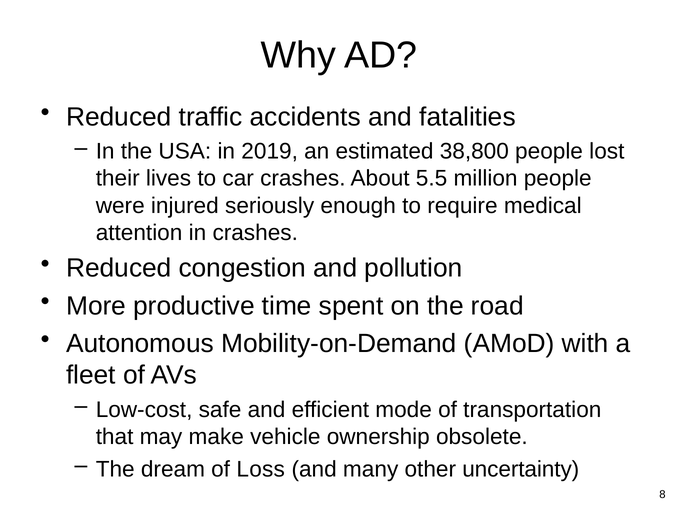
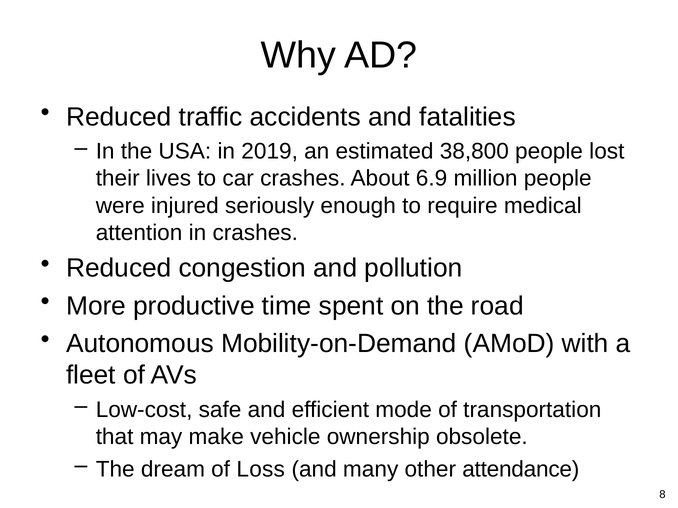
5.5: 5.5 -> 6.9
uncertainty: uncertainty -> attendance
